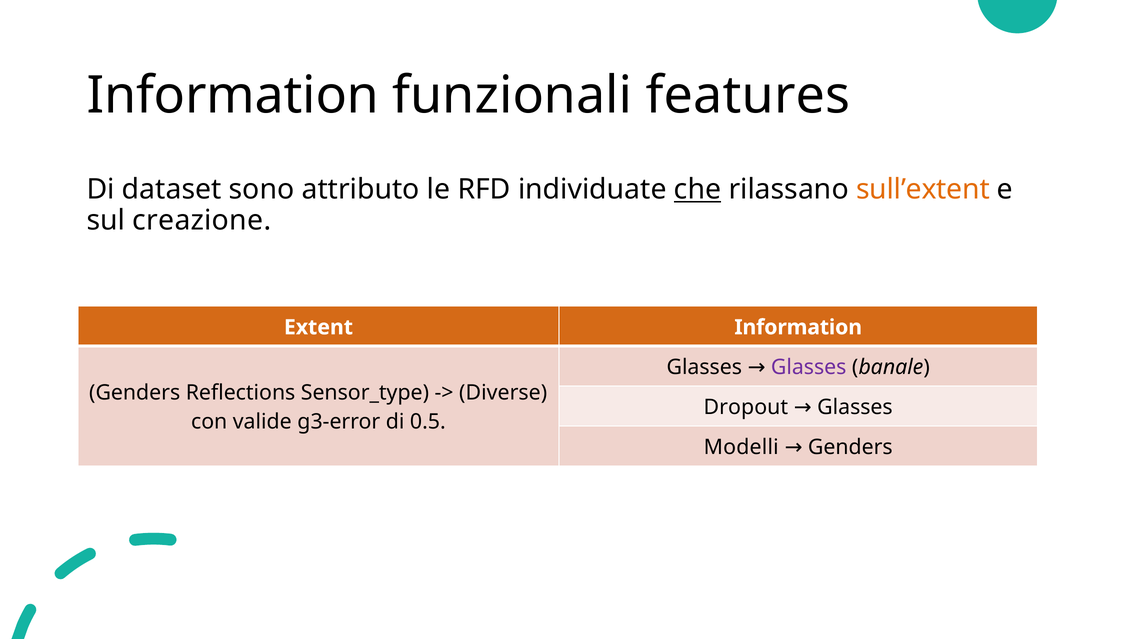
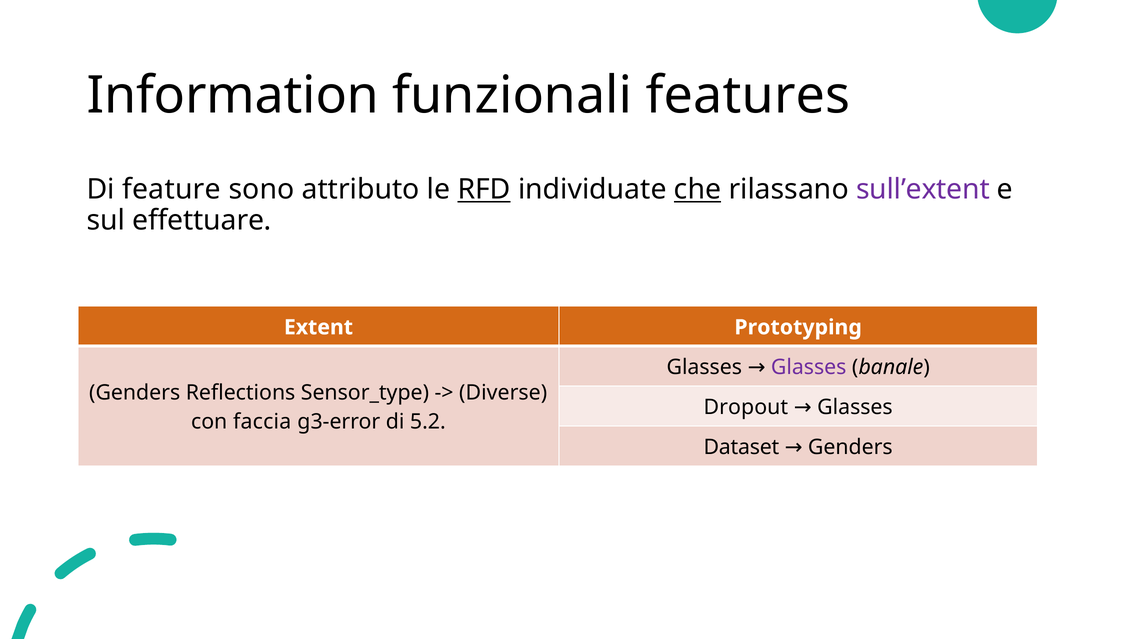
dataset: dataset -> feature
RFD underline: none -> present
sull’extent colour: orange -> purple
creazione: creazione -> effettuare
Extent Information: Information -> Prototyping
valide: valide -> faccia
0.5: 0.5 -> 5.2
Modelli: Modelli -> Dataset
